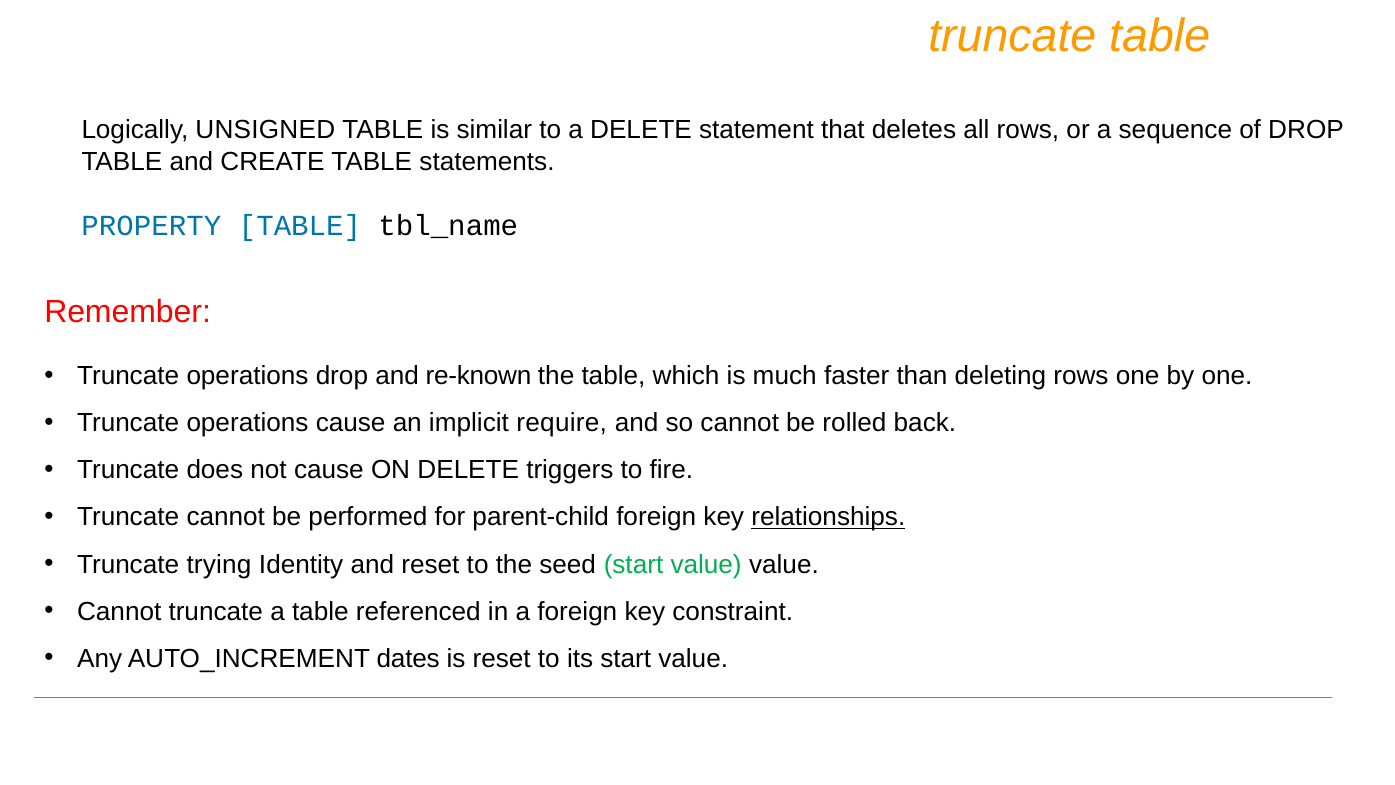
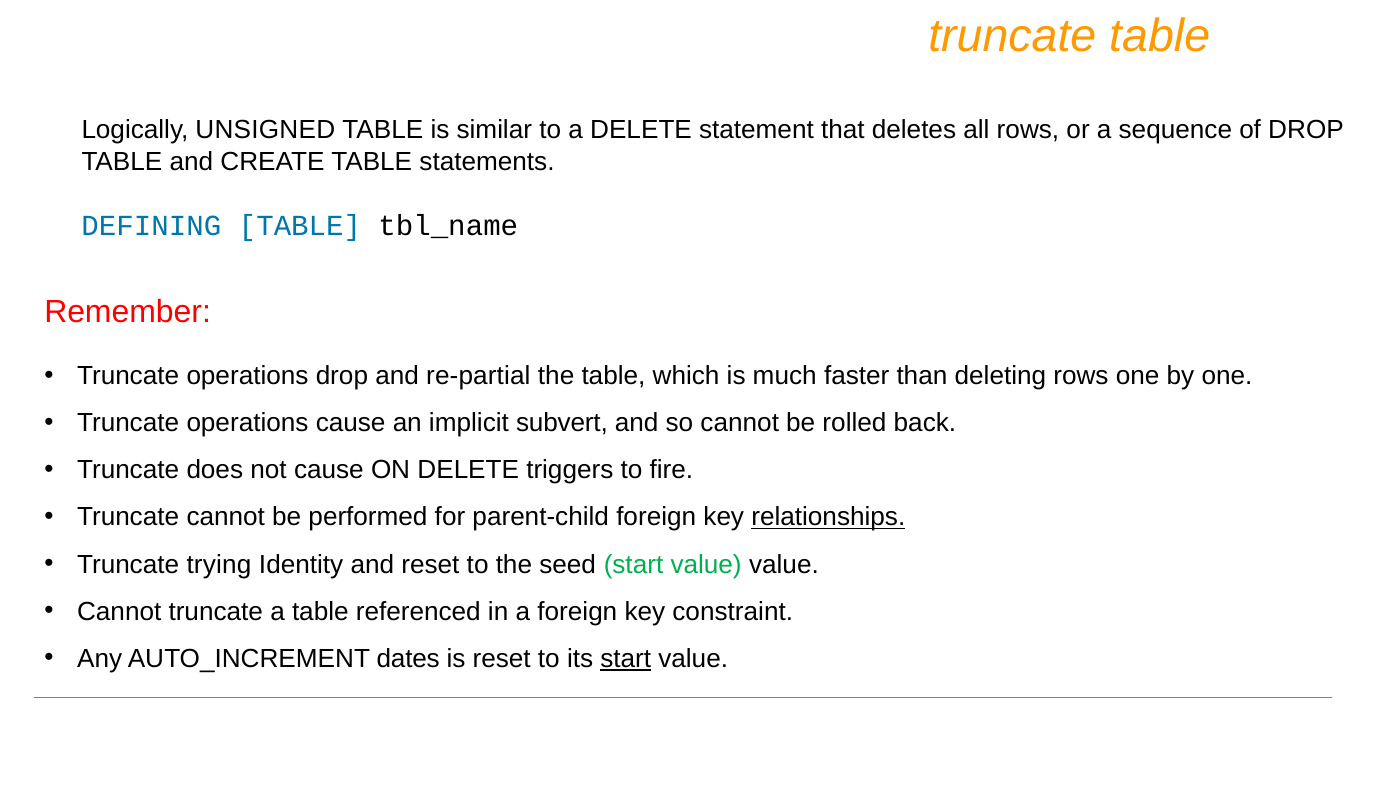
PROPERTY: PROPERTY -> DEFINING
re-known: re-known -> re-partial
require: require -> subvert
start at (626, 658) underline: none -> present
